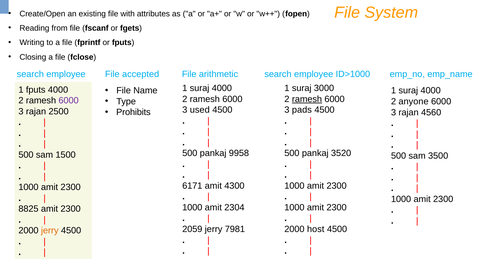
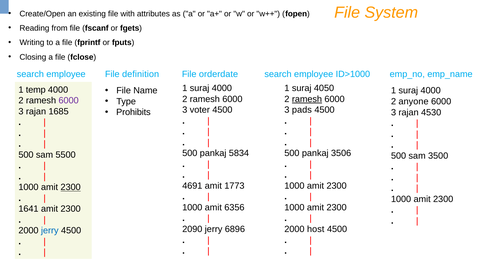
accepted: accepted -> definition
arithmetic: arithmetic -> orderdate
3000: 3000 -> 4050
1 fputs: fputs -> temp
used: used -> voter
2500: 2500 -> 1685
4560: 4560 -> 4530
9958: 9958 -> 5834
3520: 3520 -> 3506
1500: 1500 -> 5500
6171: 6171 -> 4691
4300: 4300 -> 1773
2300 at (71, 187) underline: none -> present
2304: 2304 -> 6356
8825: 8825 -> 1641
2059: 2059 -> 2090
7981: 7981 -> 6896
jerry at (50, 231) colour: orange -> blue
